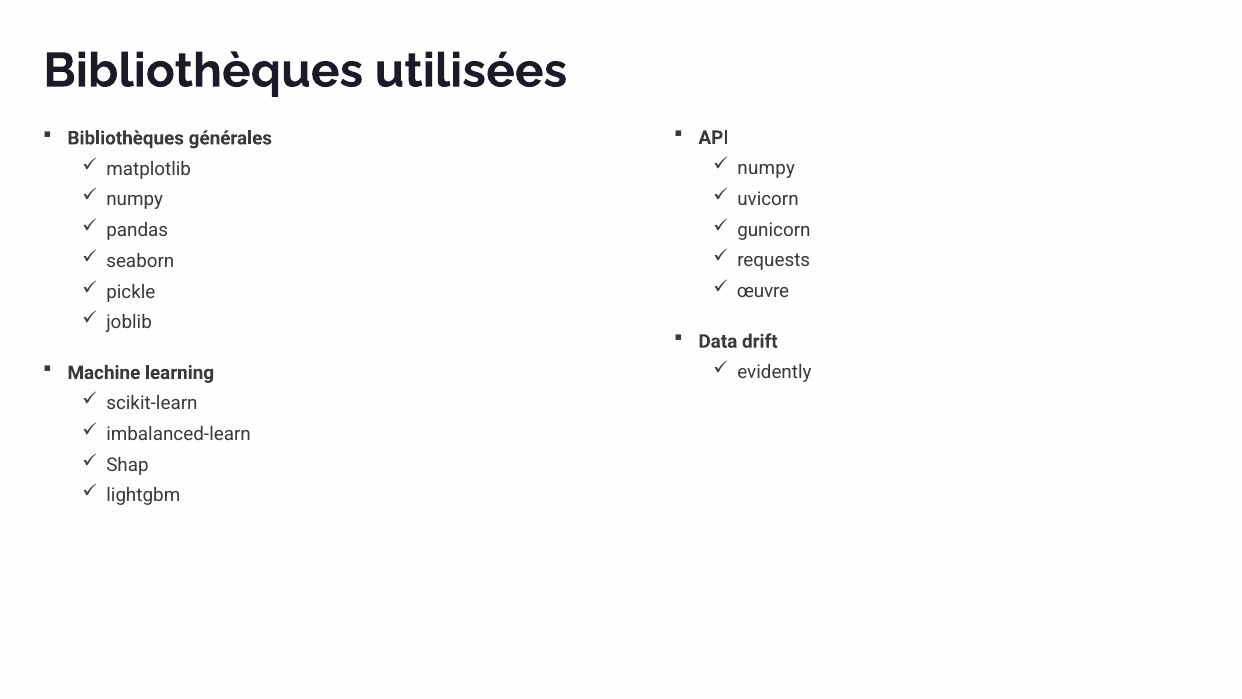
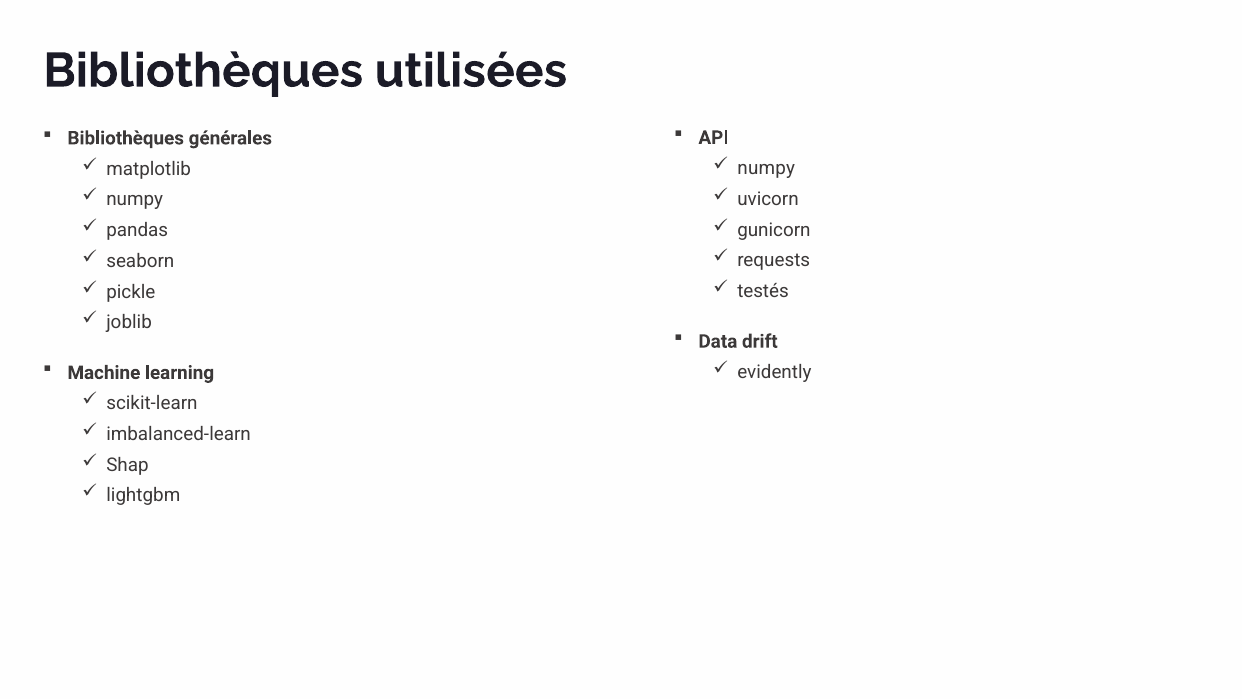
œuvre: œuvre -> testés
